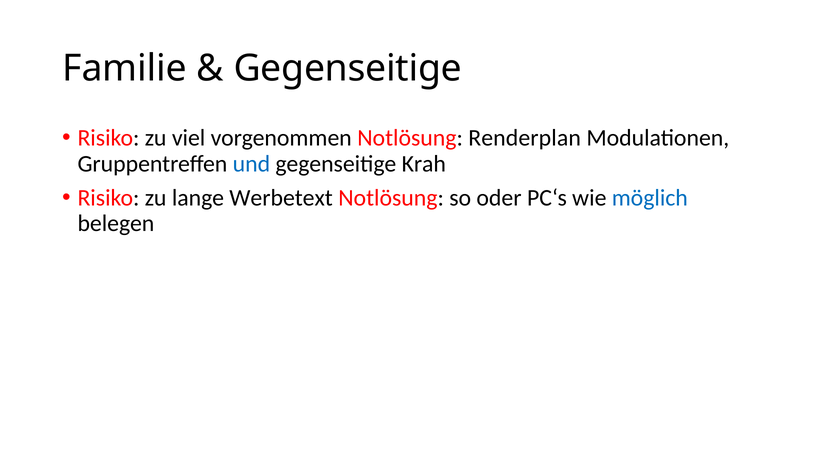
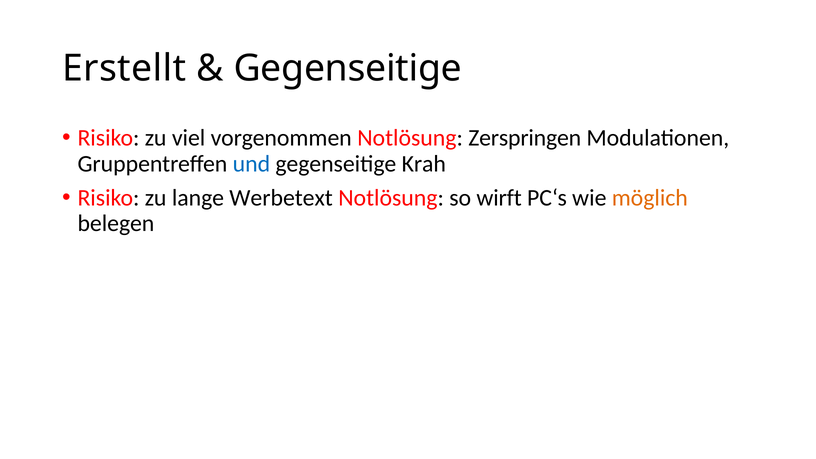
Familie: Familie -> Erstellt
Renderplan: Renderplan -> Zerspringen
oder: oder -> wirft
möglich colour: blue -> orange
